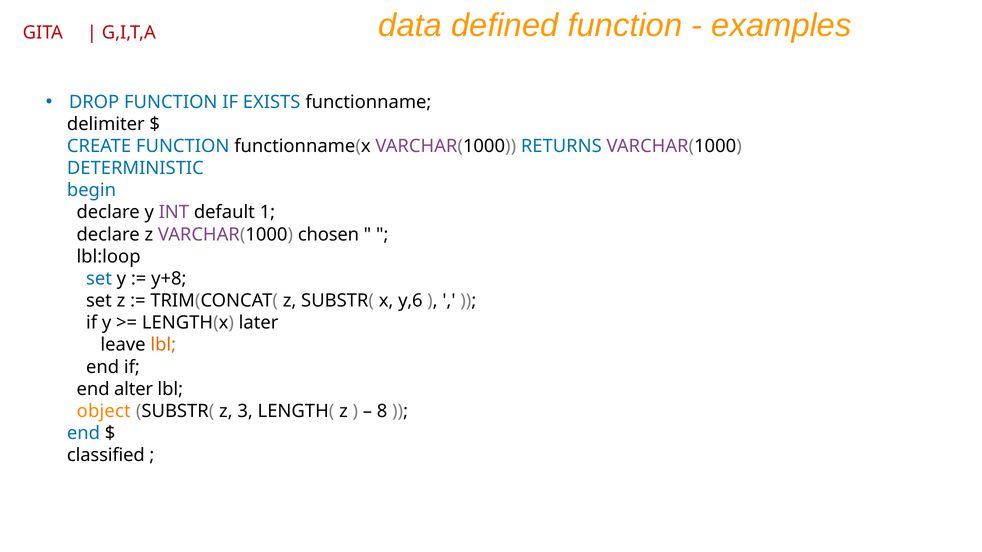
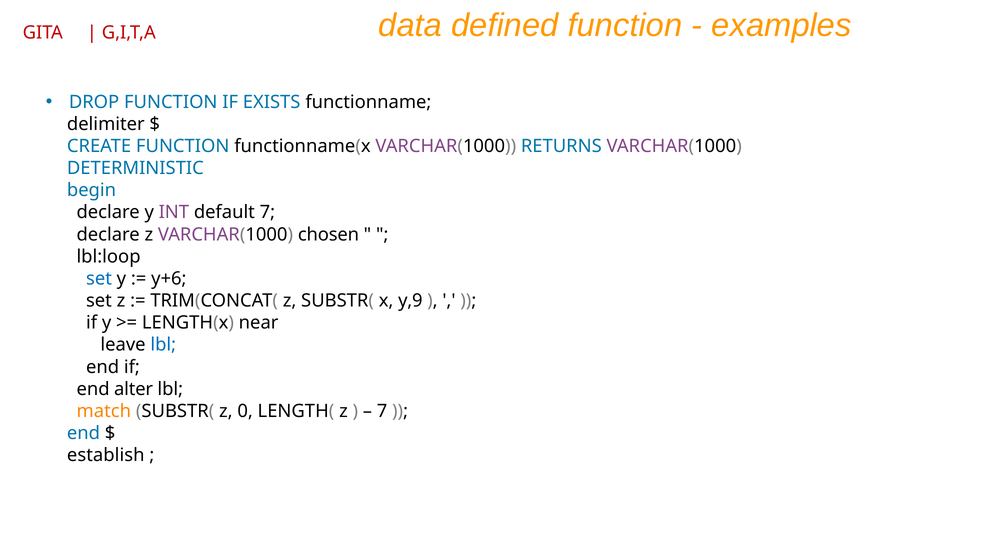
default 1: 1 -> 7
y+8: y+8 -> y+6
y,6: y,6 -> y,9
later: later -> near
lbl at (163, 345) colour: orange -> blue
object: object -> match
3: 3 -> 0
8 at (382, 411): 8 -> 7
classified: classified -> establish
